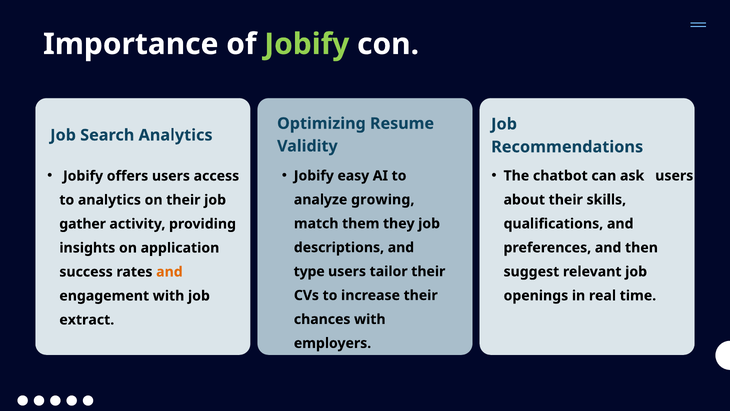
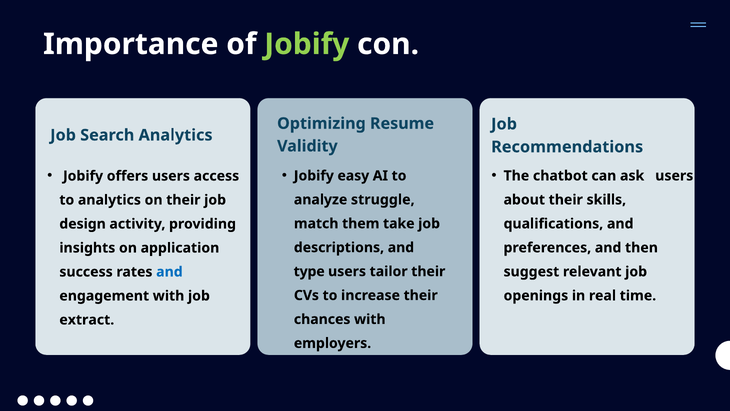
growing: growing -> struggle
they: they -> take
gather: gather -> design
and at (169, 272) colour: orange -> blue
